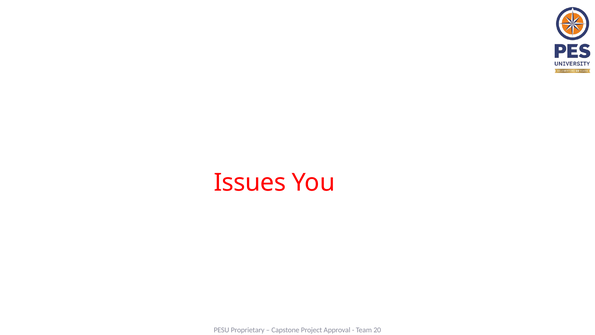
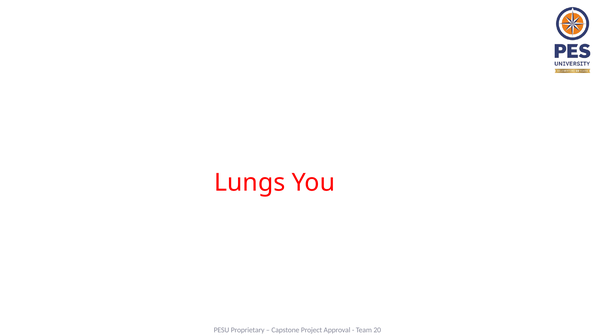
Issues: Issues -> Lungs
